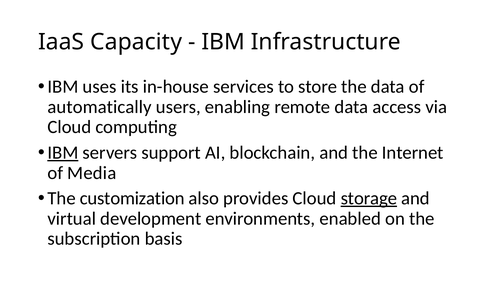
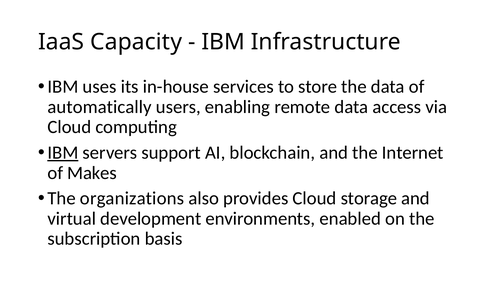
Media: Media -> Makes
customization: customization -> organizations
storage underline: present -> none
